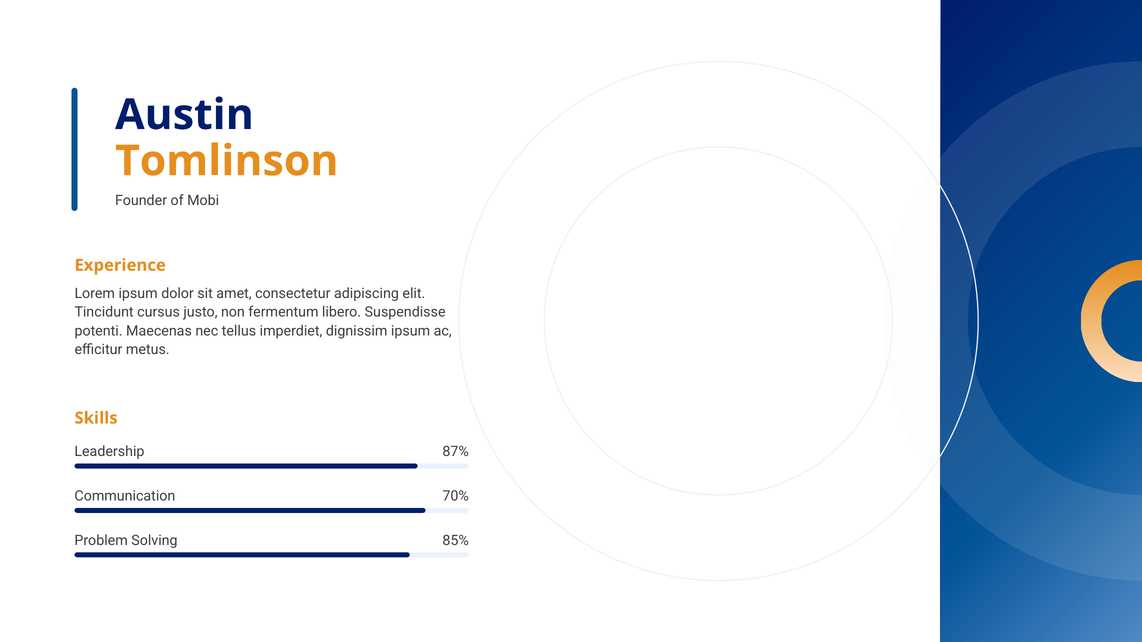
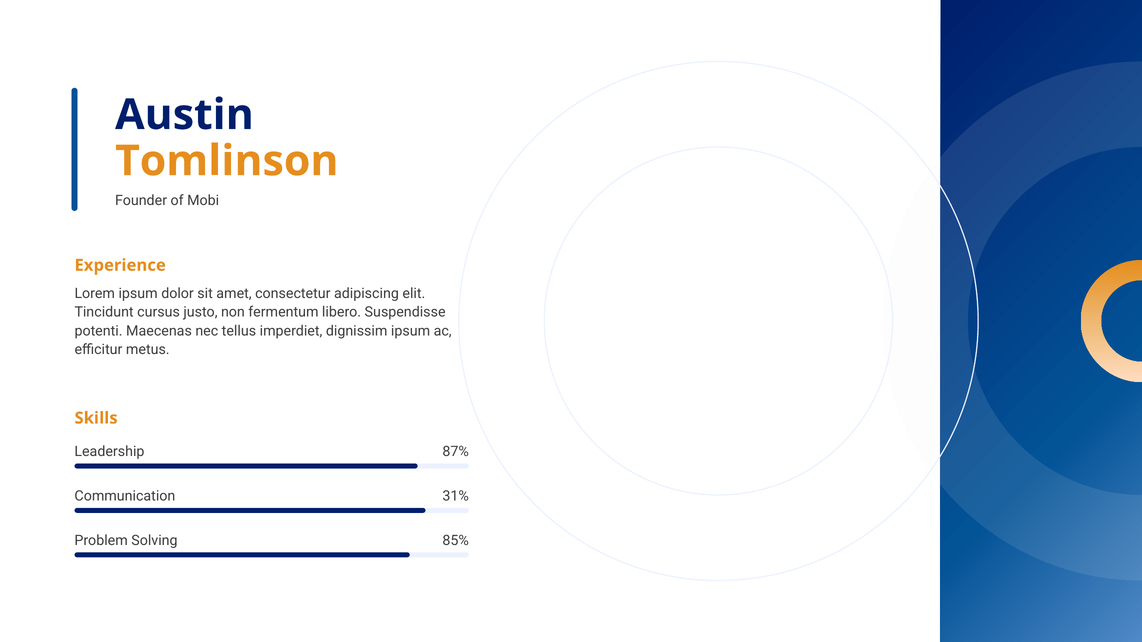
70%: 70% -> 31%
